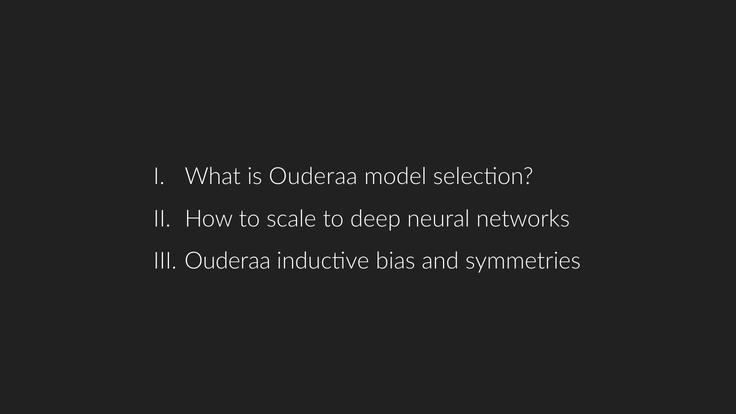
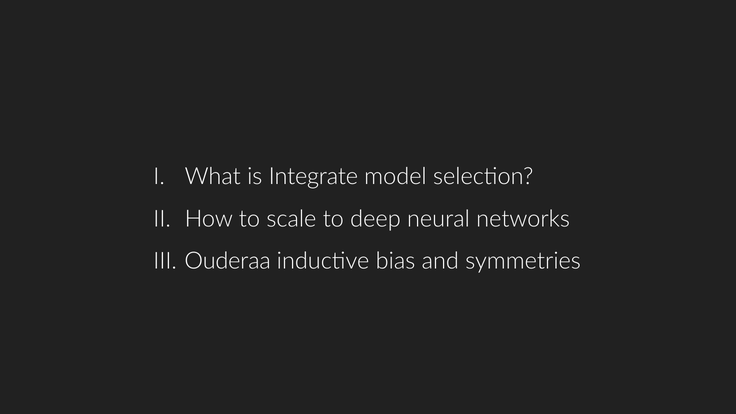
is Ouderaa: Ouderaa -> Integrate
